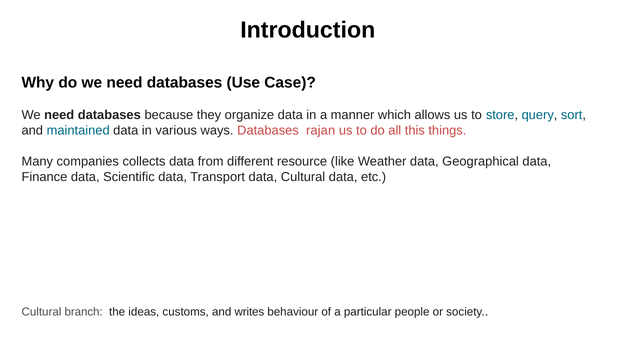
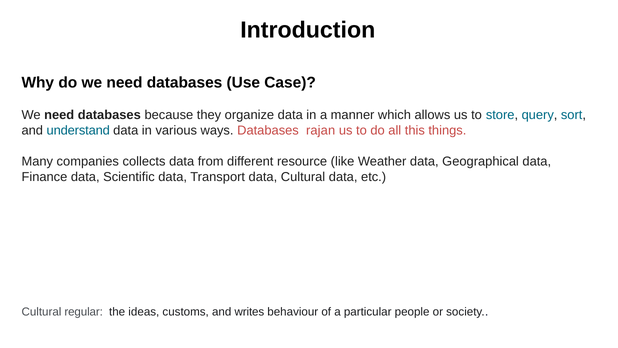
maintained: maintained -> understand
branch: branch -> regular
